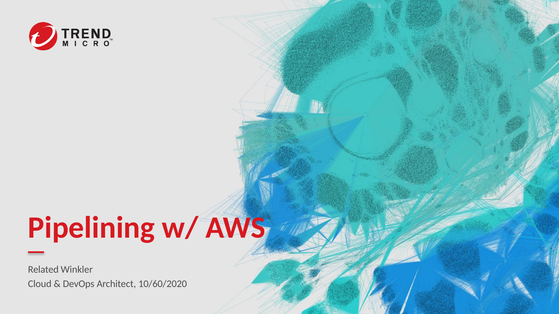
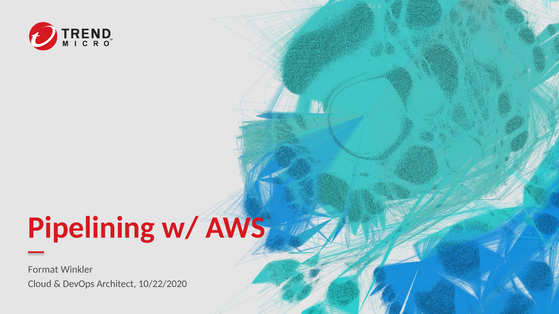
Related: Related -> Format
10/60/2020: 10/60/2020 -> 10/22/2020
